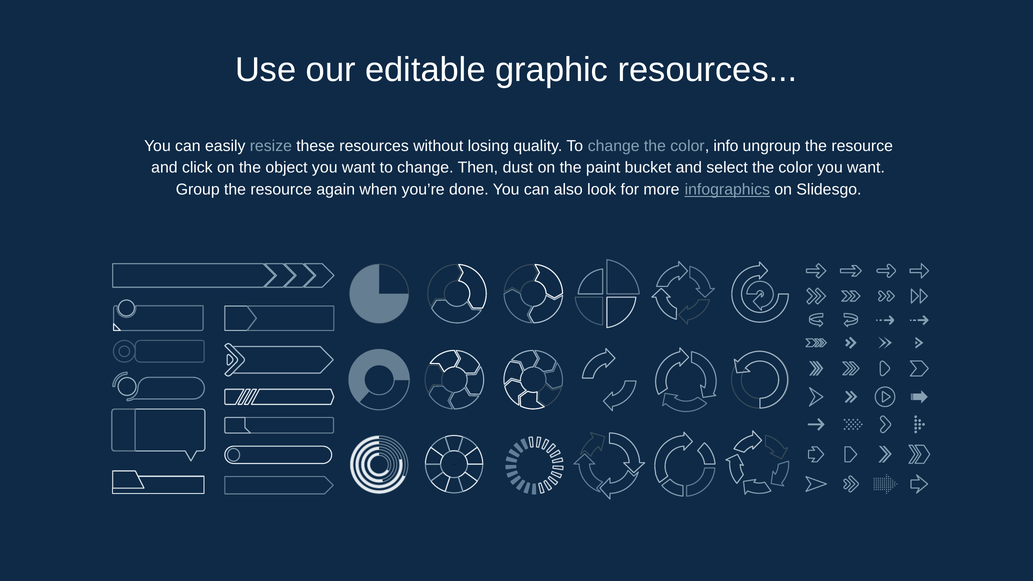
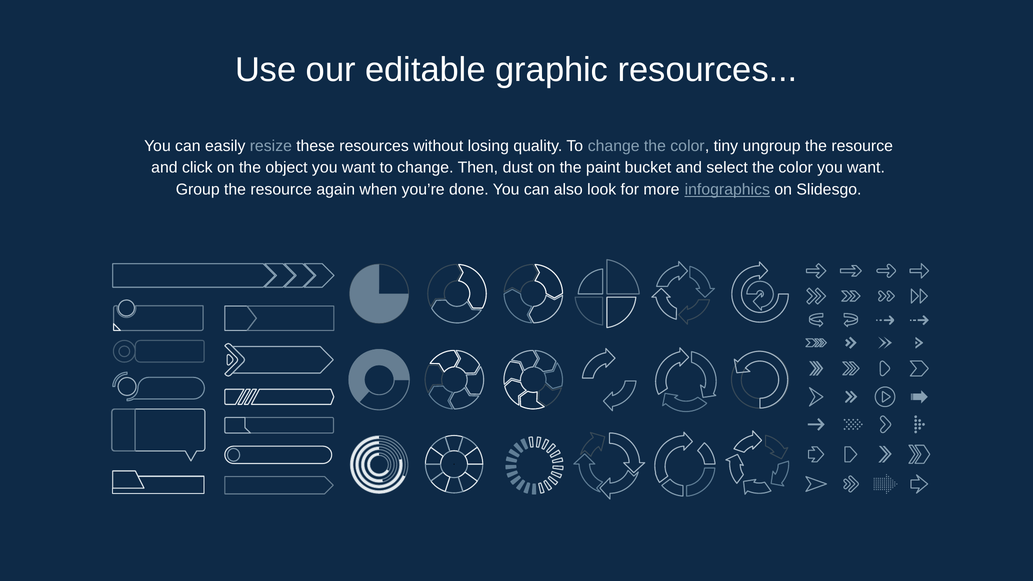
info: info -> tiny
